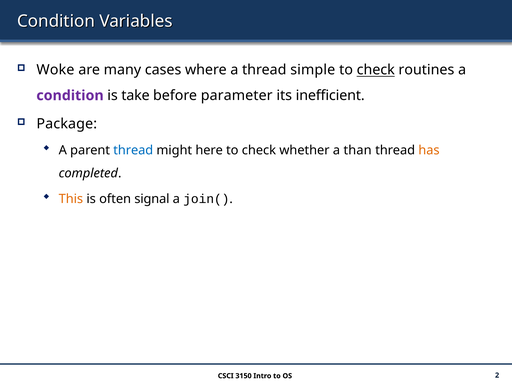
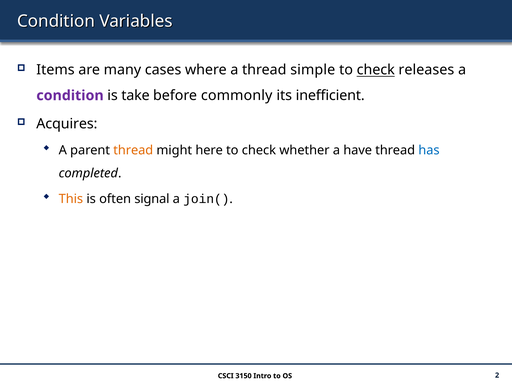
Woke: Woke -> Items
routines: routines -> releases
parameter: parameter -> commonly
Package: Package -> Acquires
thread at (133, 150) colour: blue -> orange
than: than -> have
has colour: orange -> blue
